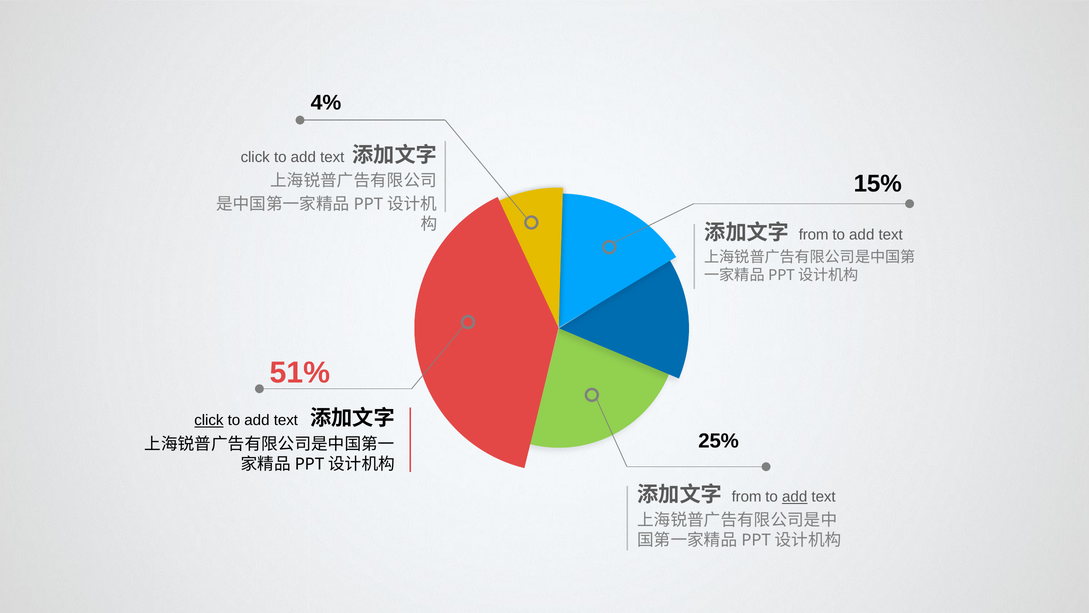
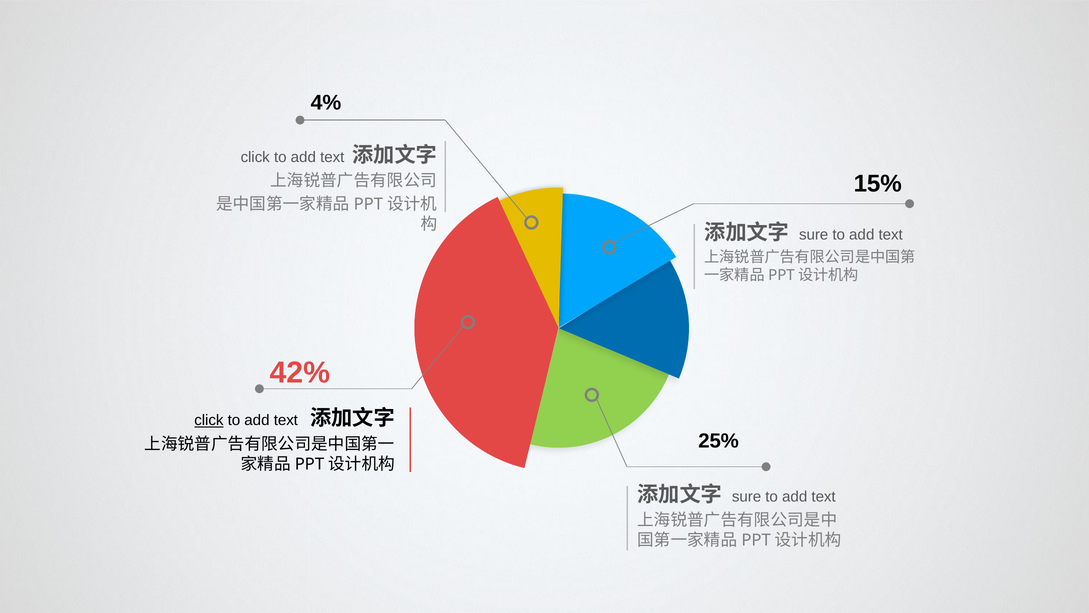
from at (814, 235): from -> sure
51%: 51% -> 42%
from at (747, 496): from -> sure
add at (795, 496) underline: present -> none
